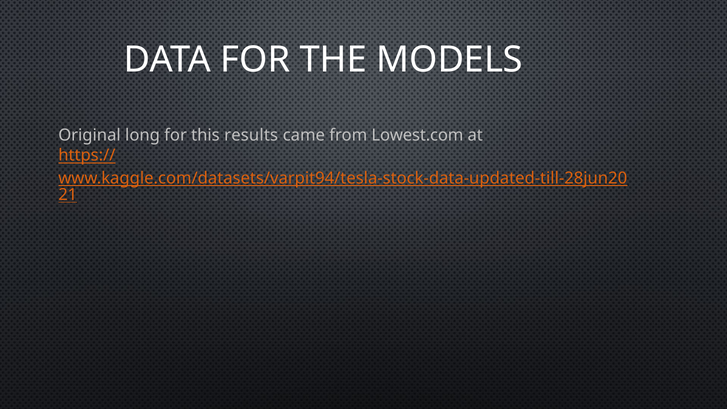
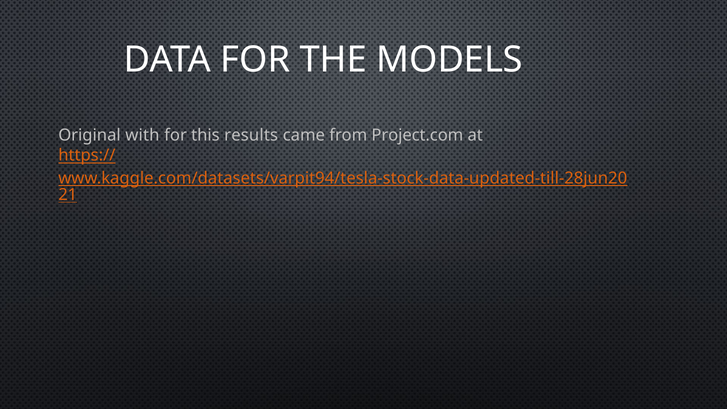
long: long -> with
Lowest.com: Lowest.com -> Project.com
